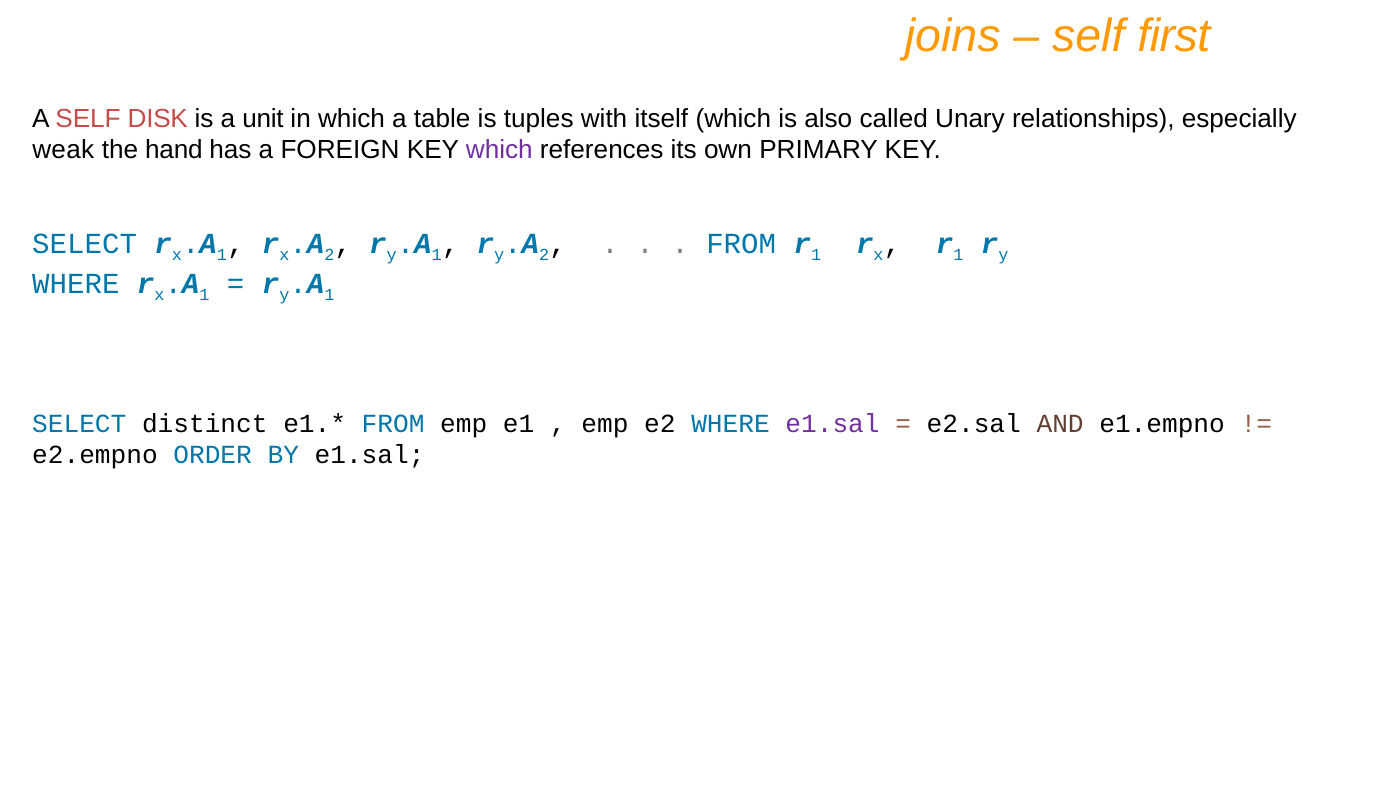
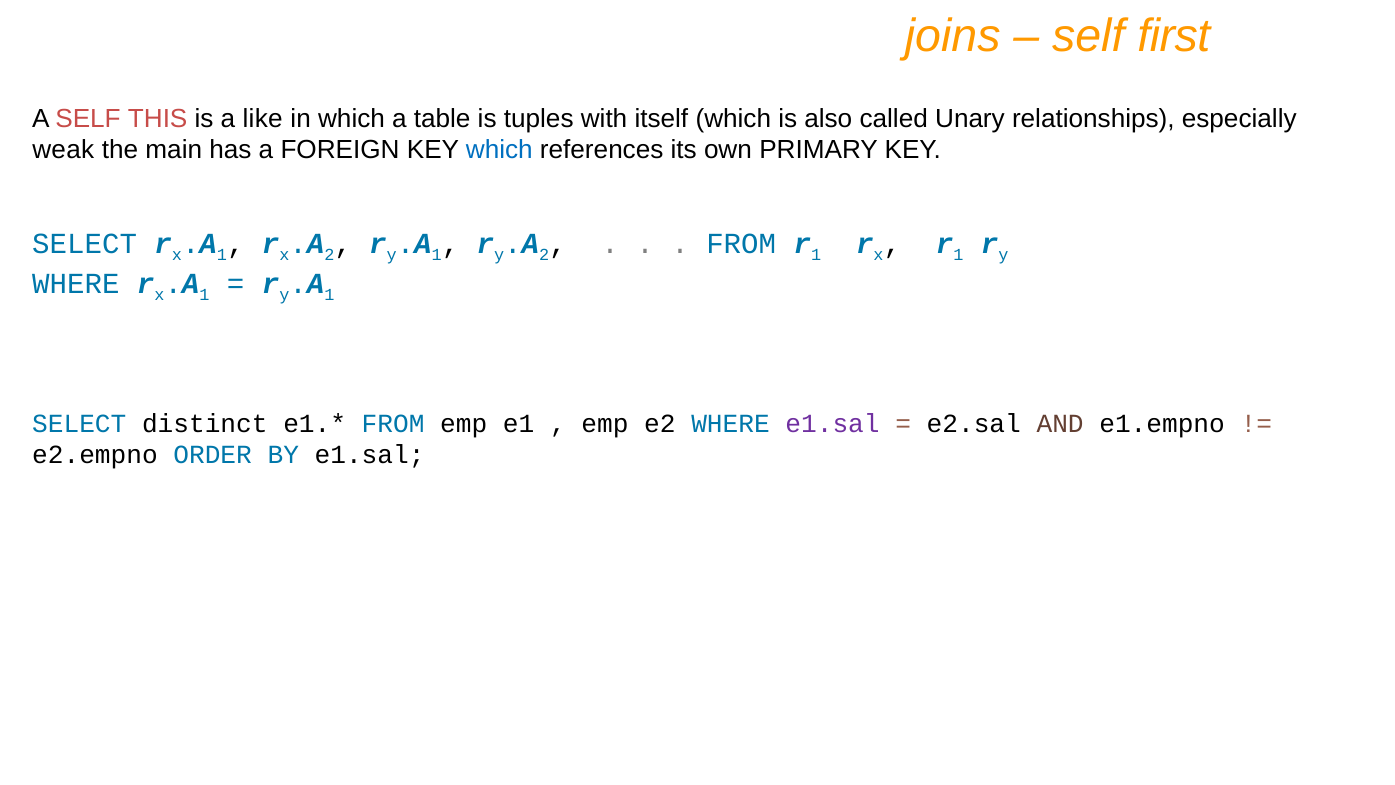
DISK: DISK -> THIS
unit: unit -> like
hand: hand -> main
which at (499, 150) colour: purple -> blue
